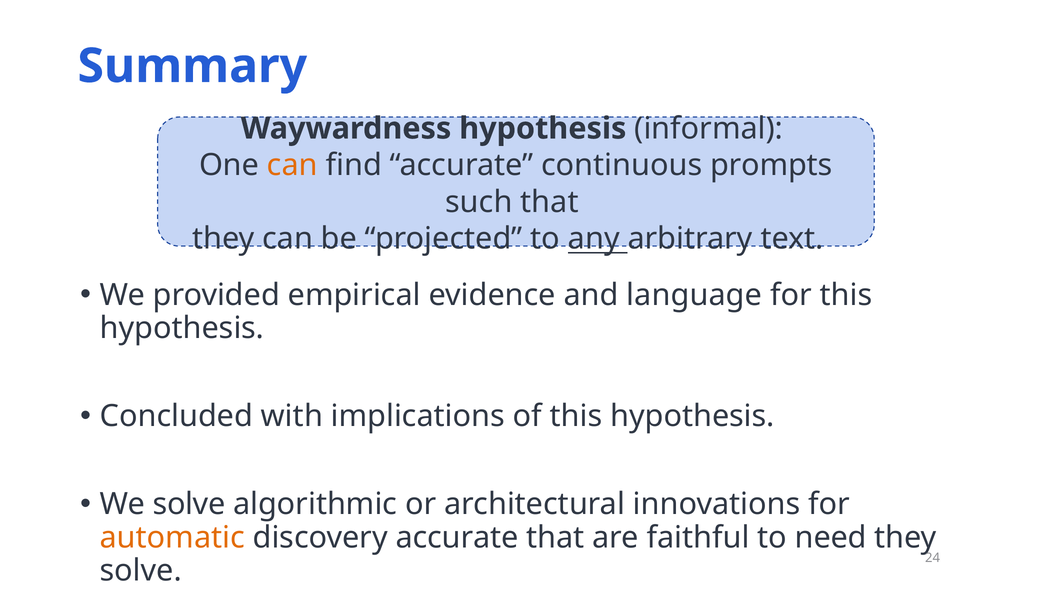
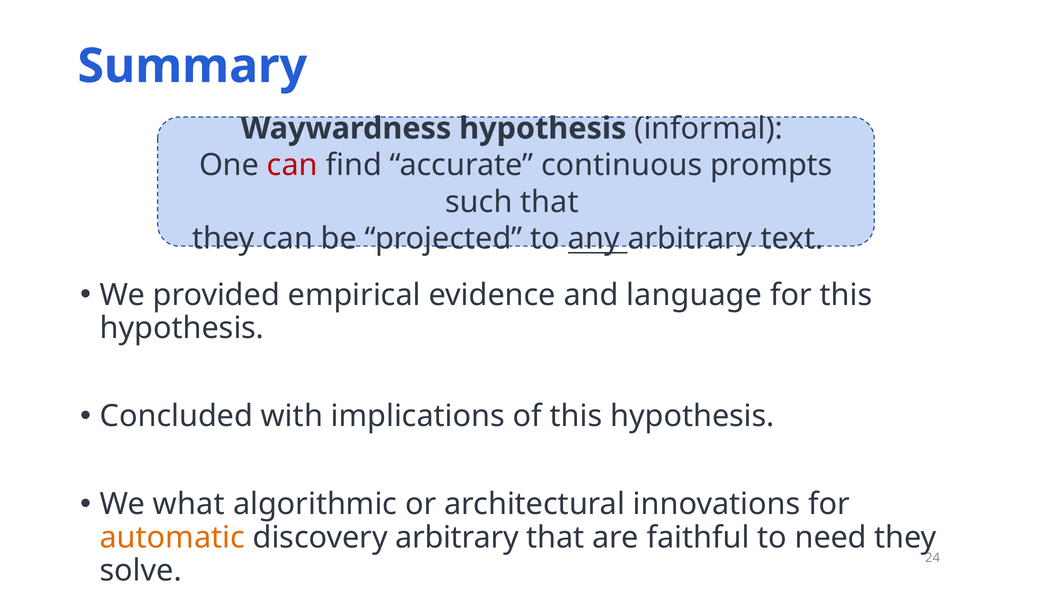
can at (292, 165) colour: orange -> red
We solve: solve -> what
discovery accurate: accurate -> arbitrary
